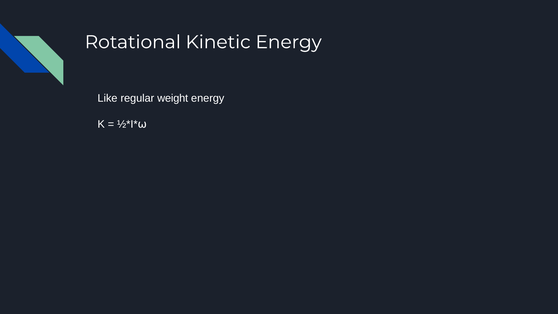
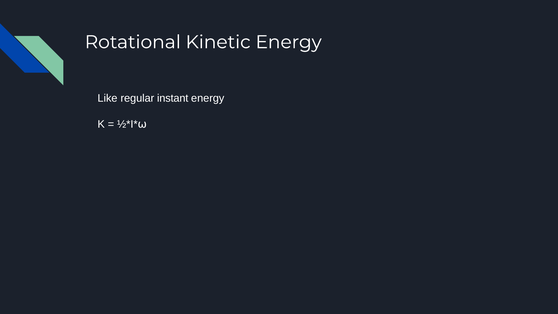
weight: weight -> instant
